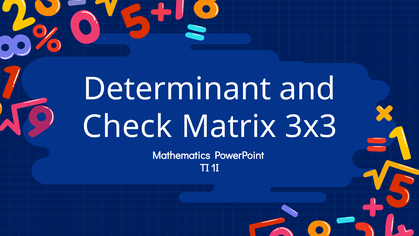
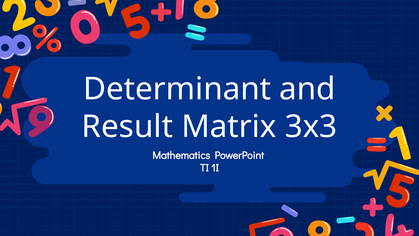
Check: Check -> Result
